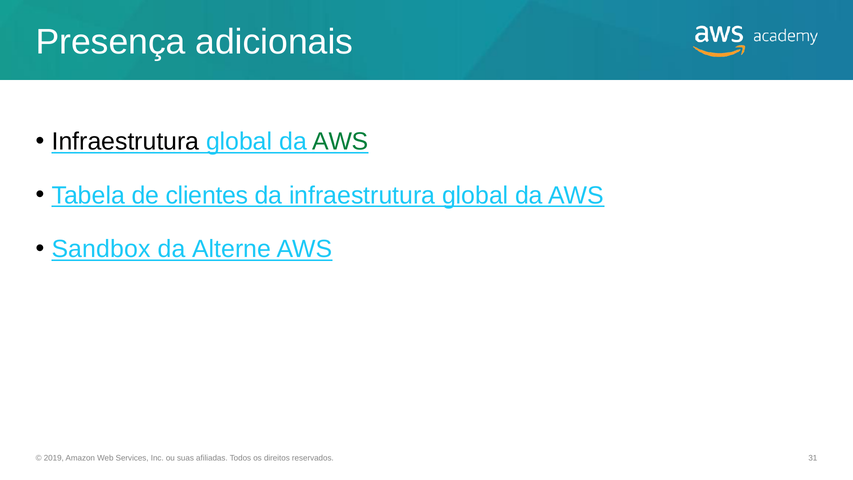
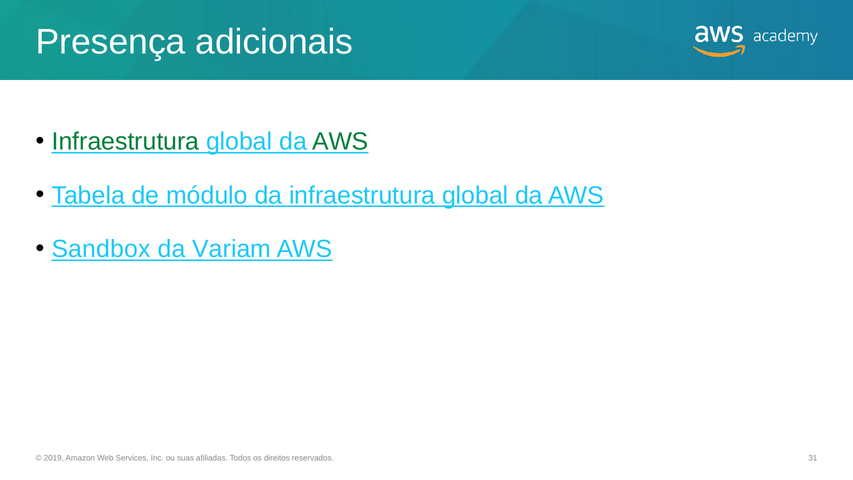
Infraestrutura at (126, 142) colour: black -> green
clientes: clientes -> módulo
Alterne: Alterne -> Variam
